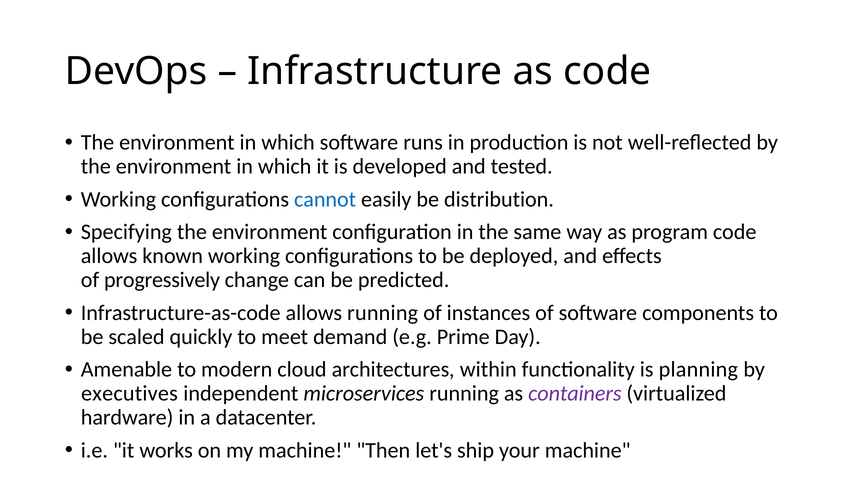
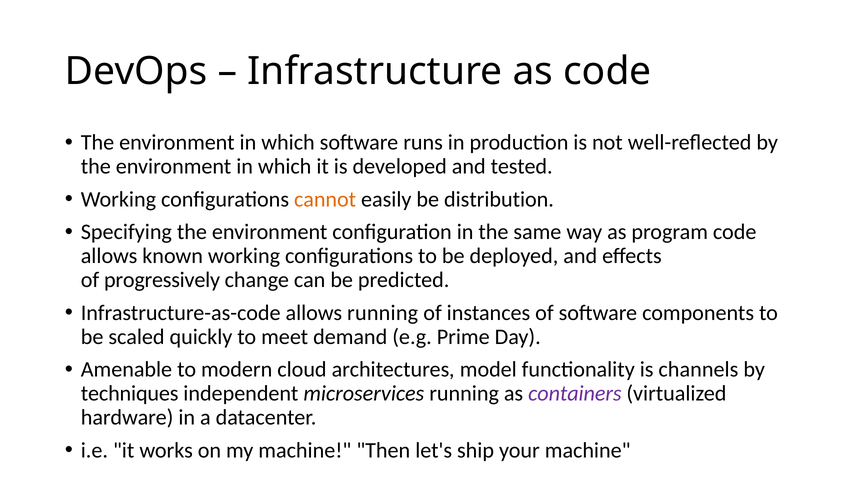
cannot colour: blue -> orange
within: within -> model
planning: planning -> channels
executives: executives -> techniques
